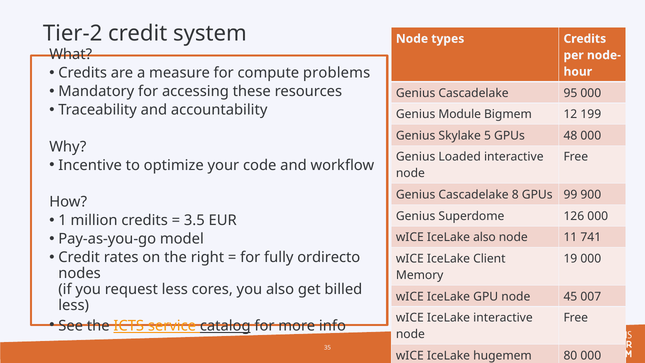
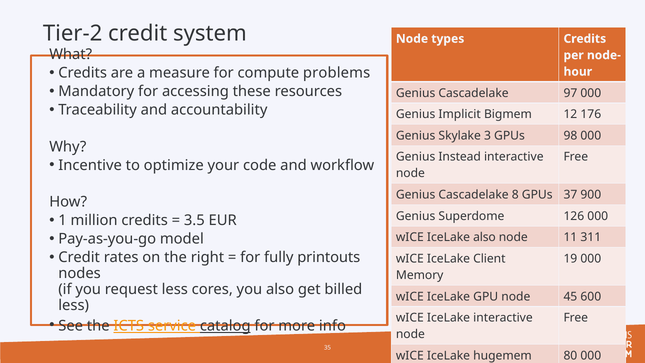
95: 95 -> 97
Module: Module -> Implicit
199: 199 -> 176
5: 5 -> 3
48: 48 -> 98
Loaded: Loaded -> Instead
99: 99 -> 37
741: 741 -> 311
ordirecto: ordirecto -> printouts
007: 007 -> 600
